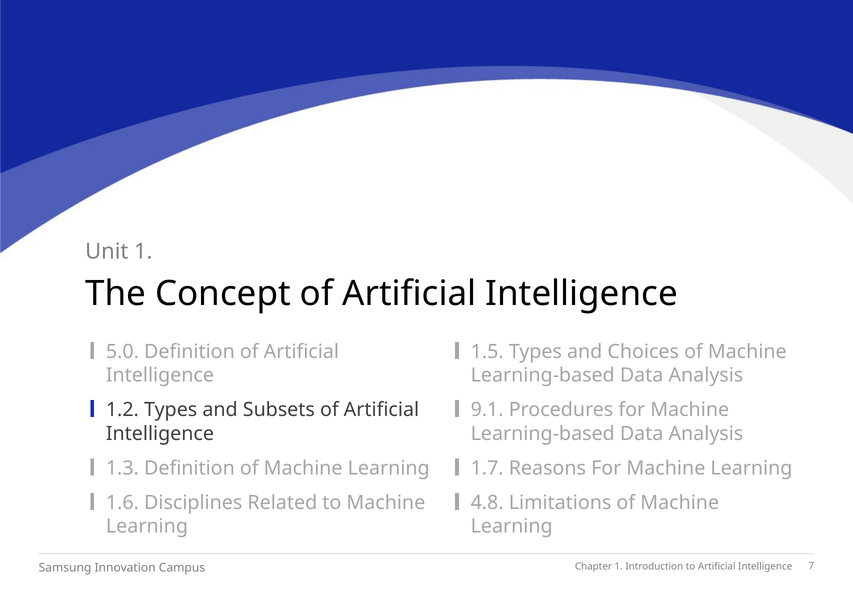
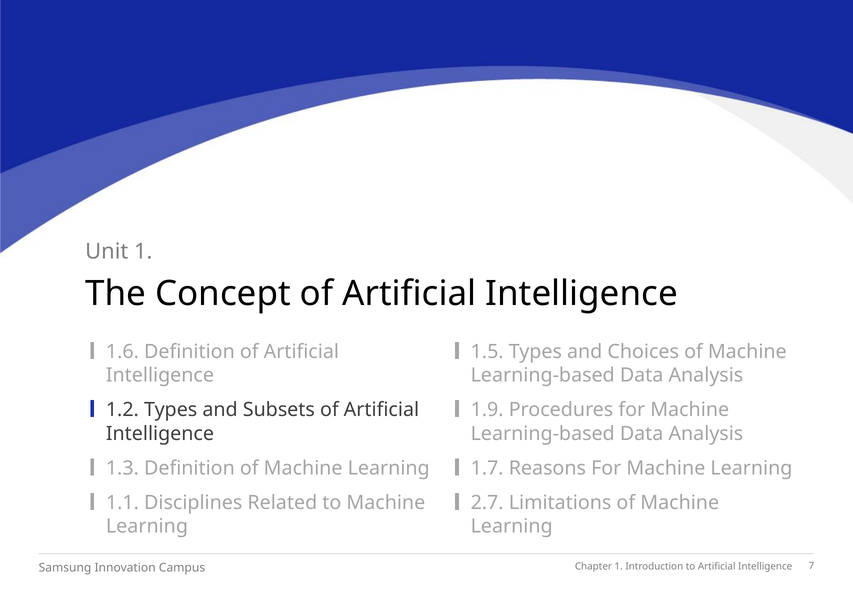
5.0: 5.0 -> 1.6
9.1: 9.1 -> 1.9
1.6: 1.6 -> 1.1
4.8: 4.8 -> 2.7
